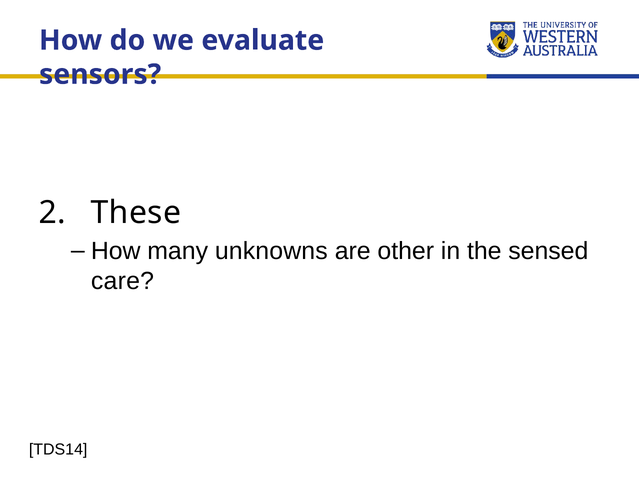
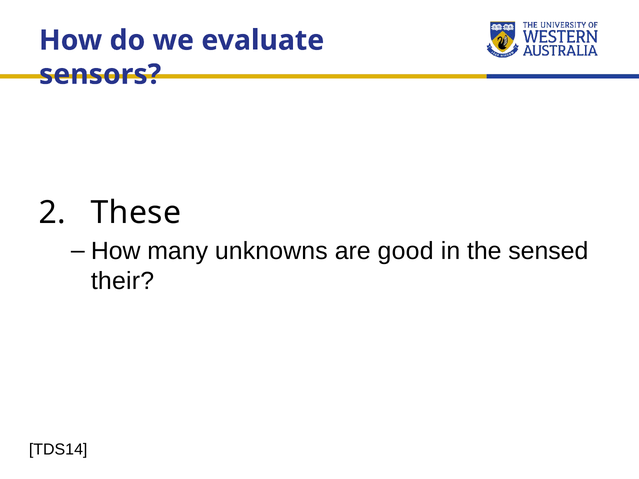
other: other -> good
care: care -> their
